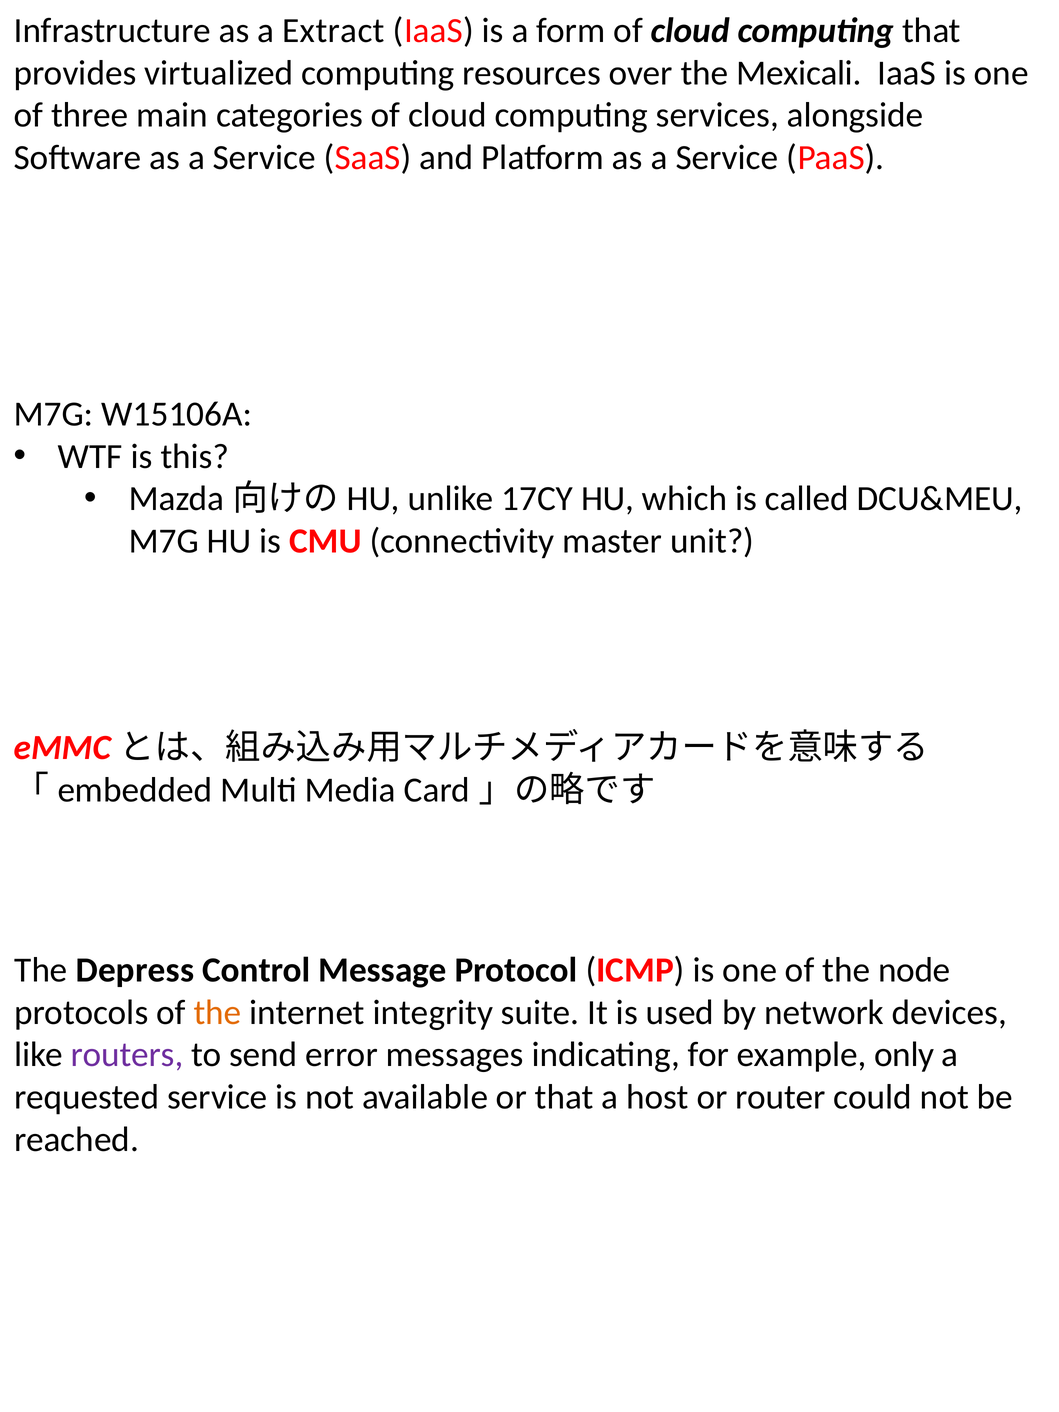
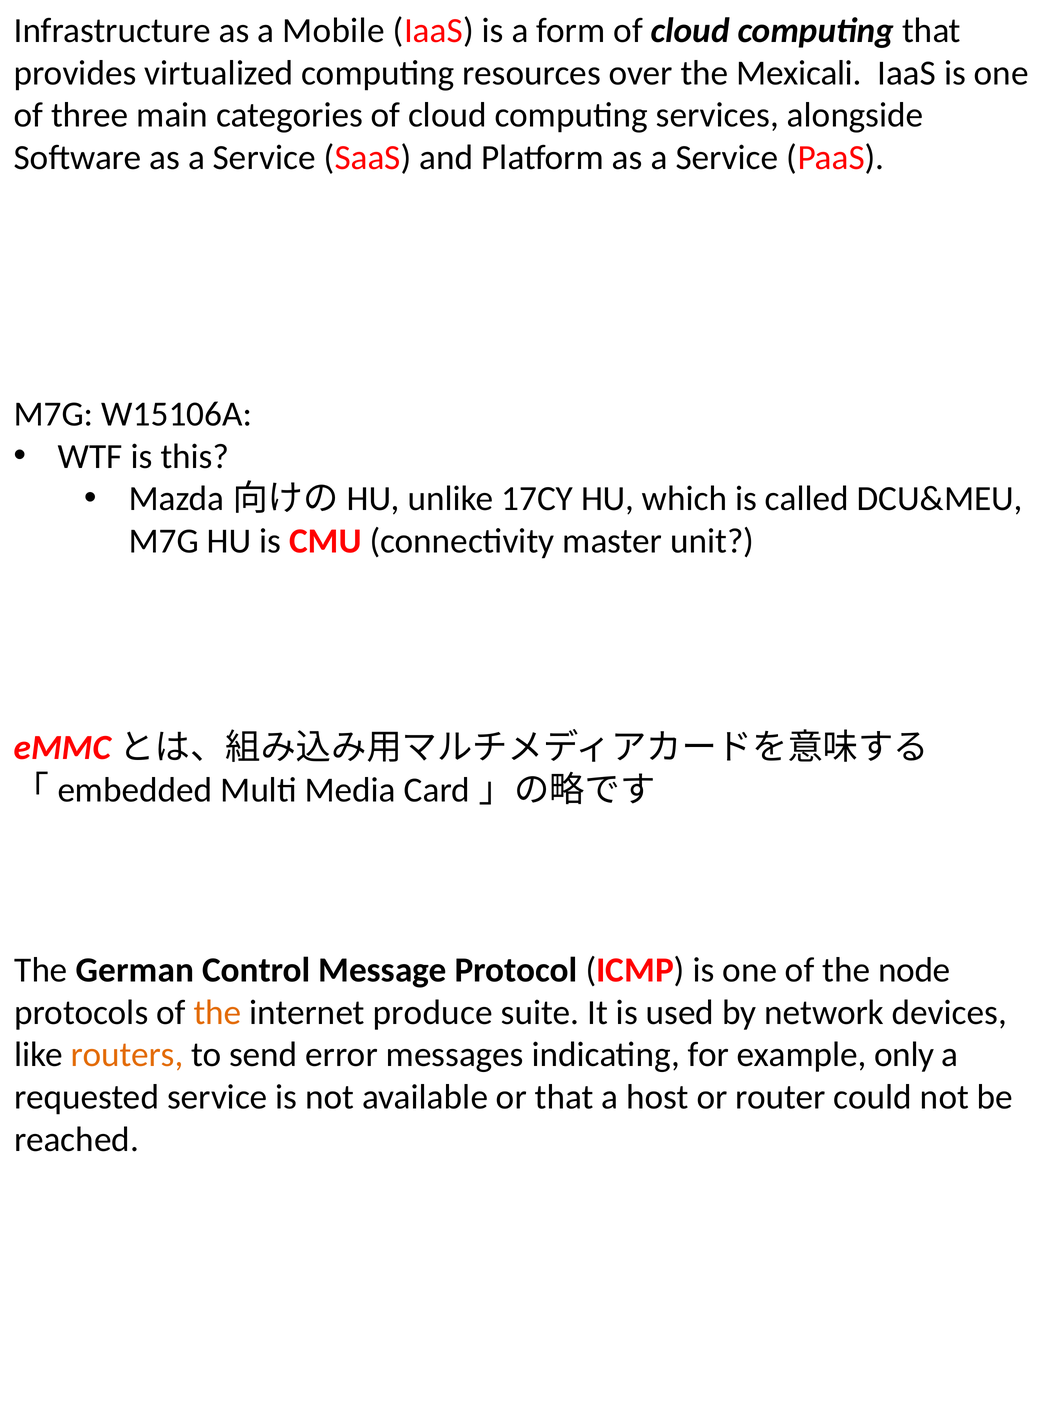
Extract: Extract -> Mobile
Depress: Depress -> German
integrity: integrity -> produce
routers colour: purple -> orange
